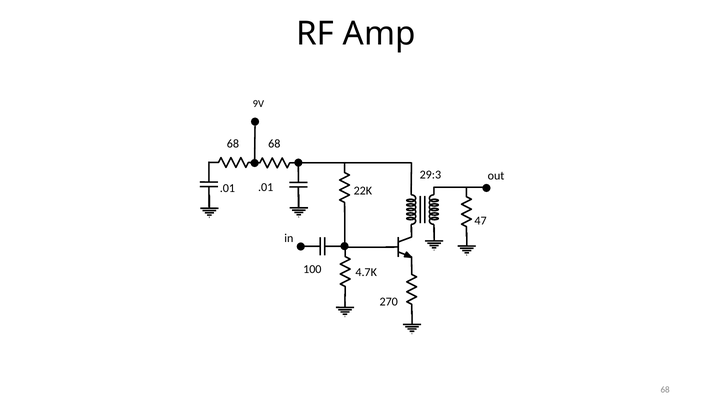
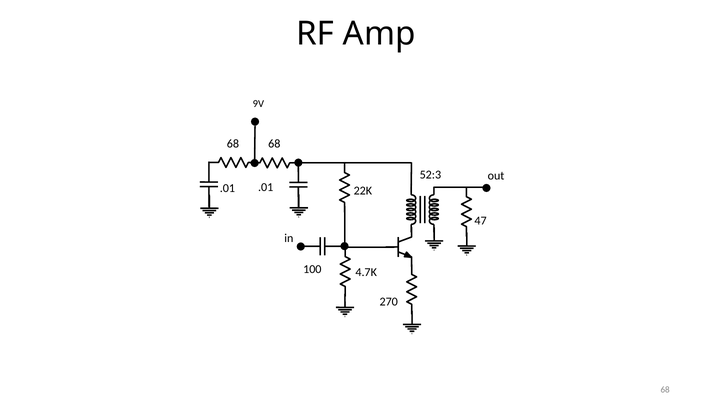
29:3: 29:3 -> 52:3
